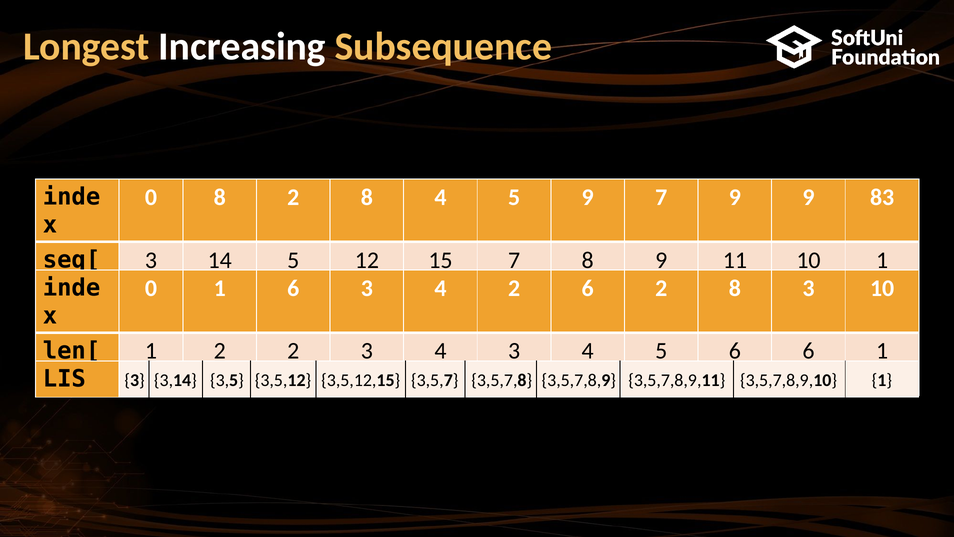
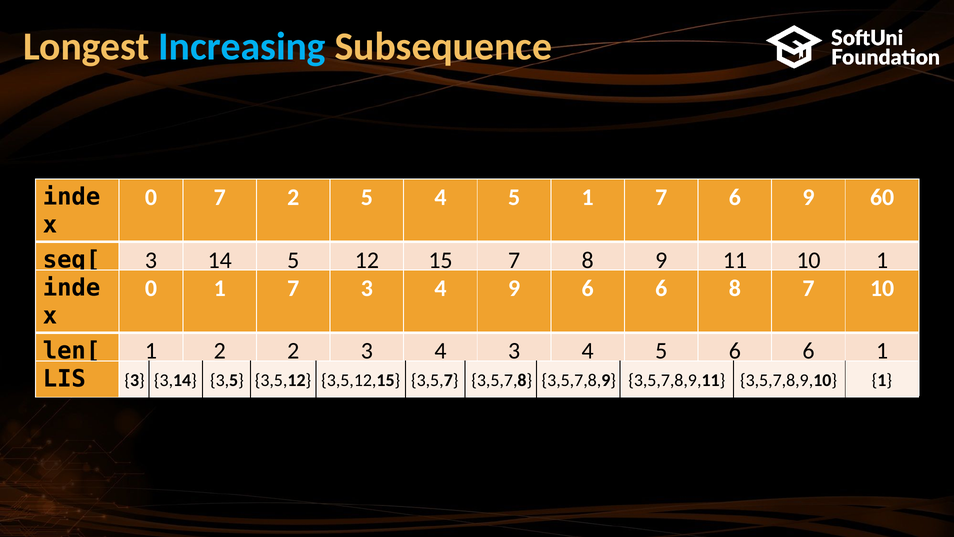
Increasing colour: white -> light blue
0 8: 8 -> 7
8 at (367, 197): 8 -> 5
5 9: 9 -> 1
7 9: 9 -> 6
83: 83 -> 60
0 1 6: 6 -> 7
4 2: 2 -> 9
2 at (661, 288): 2 -> 6
8 3: 3 -> 7
